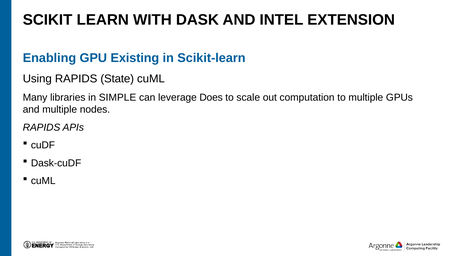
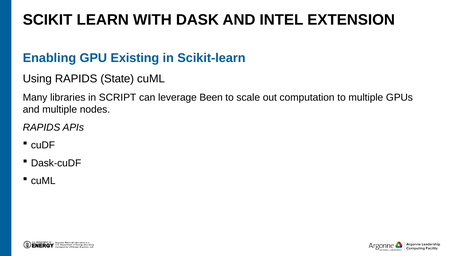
SIMPLE: SIMPLE -> SCRIPT
Does: Does -> Been
